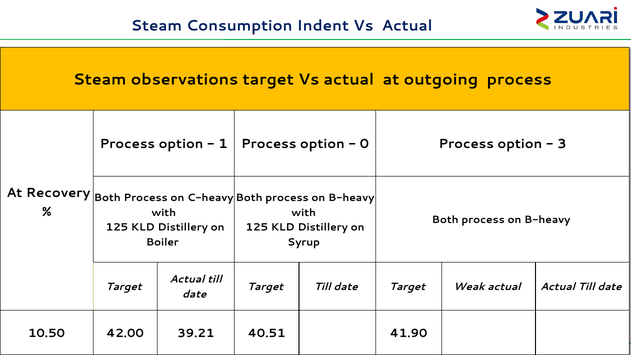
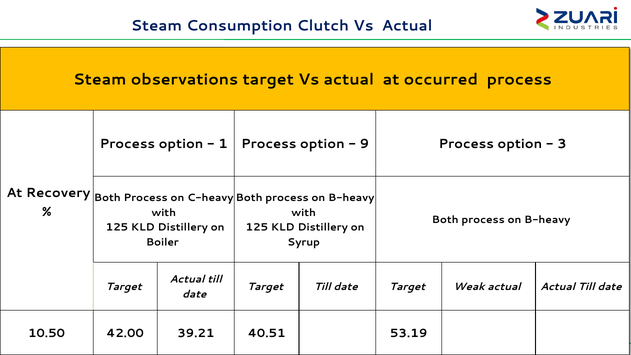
Indent: Indent -> Clutch
outgoing: outgoing -> occurred
0: 0 -> 9
41.90: 41.90 -> 53.19
